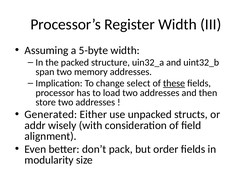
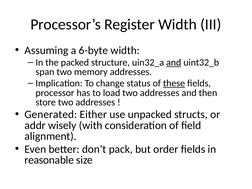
5-byte: 5-byte -> 6-byte
and at (174, 62) underline: none -> present
select: select -> status
modularity: modularity -> reasonable
